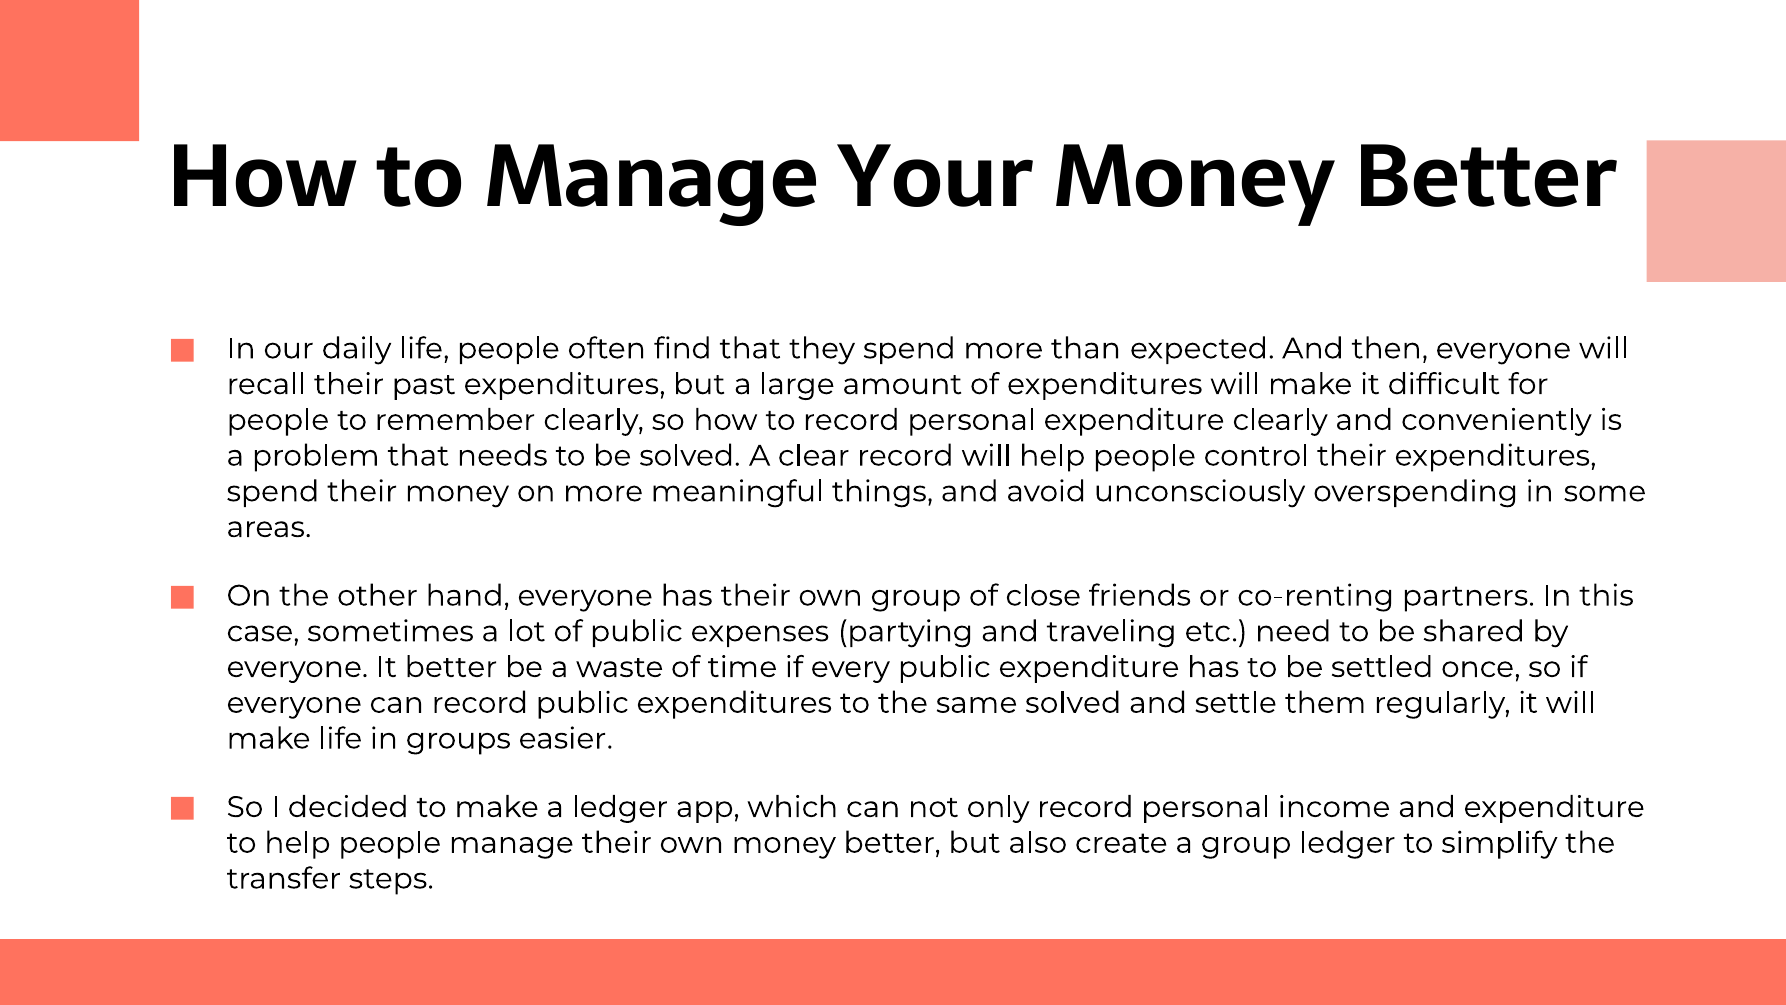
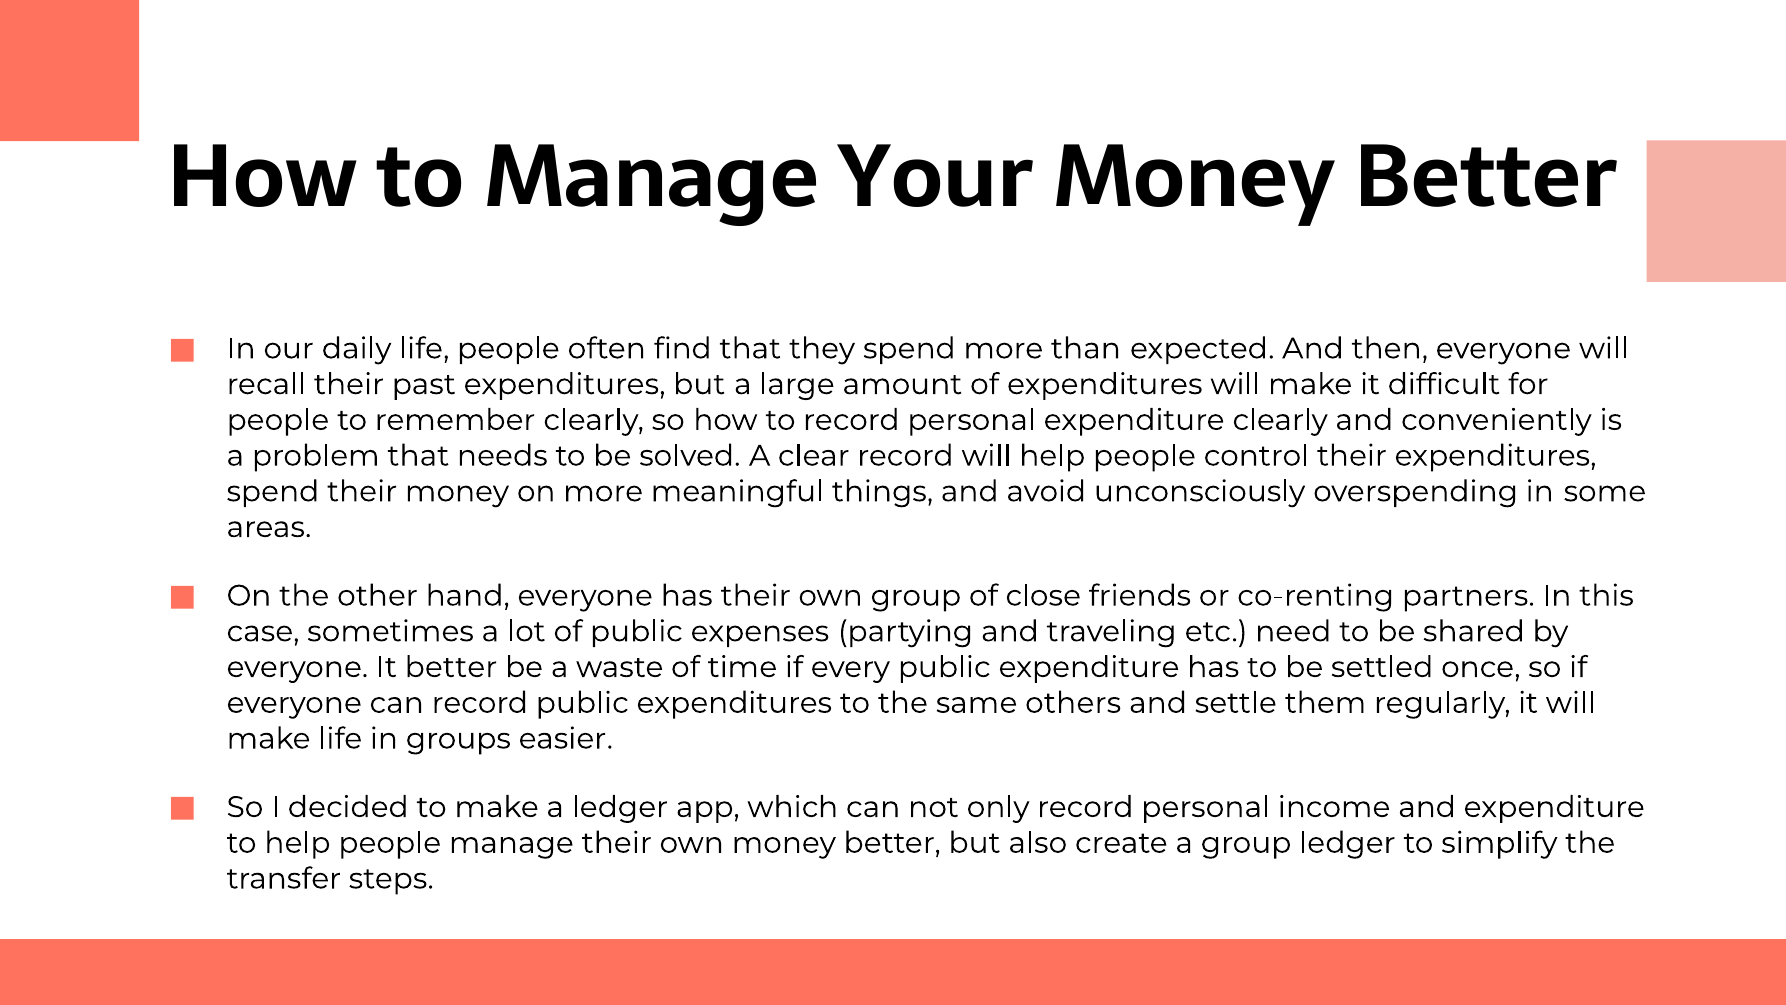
same solved: solved -> others
